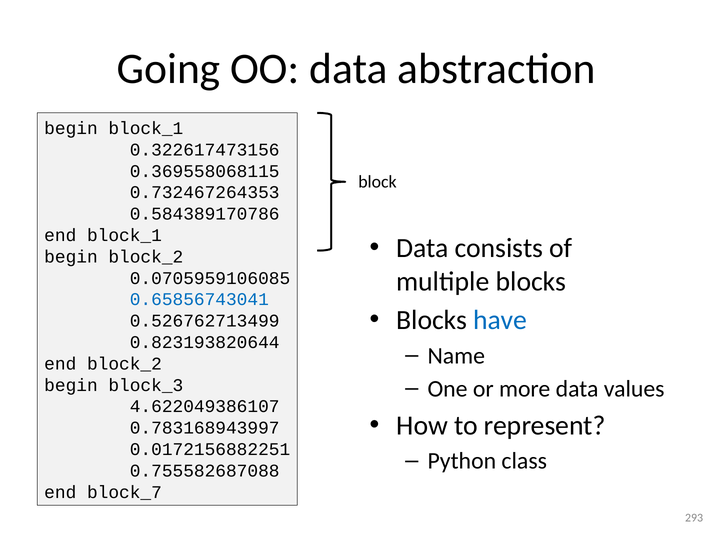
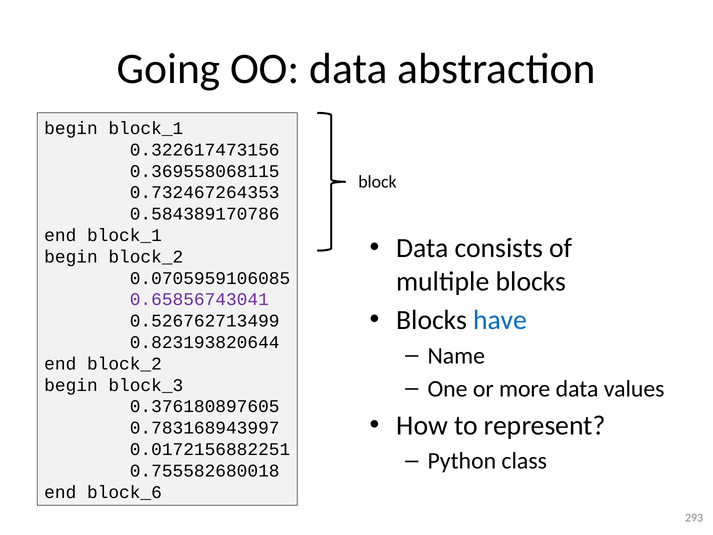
0.65856743041 colour: blue -> purple
4.622049386107: 4.622049386107 -> 0.376180897605
0.755582687088: 0.755582687088 -> 0.755582680018
block_7: block_7 -> block_6
